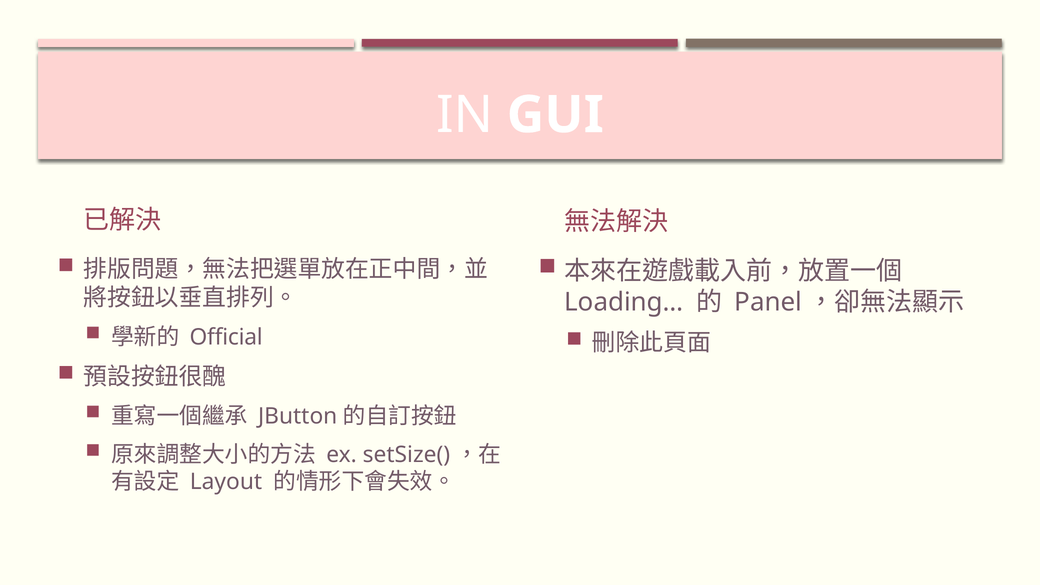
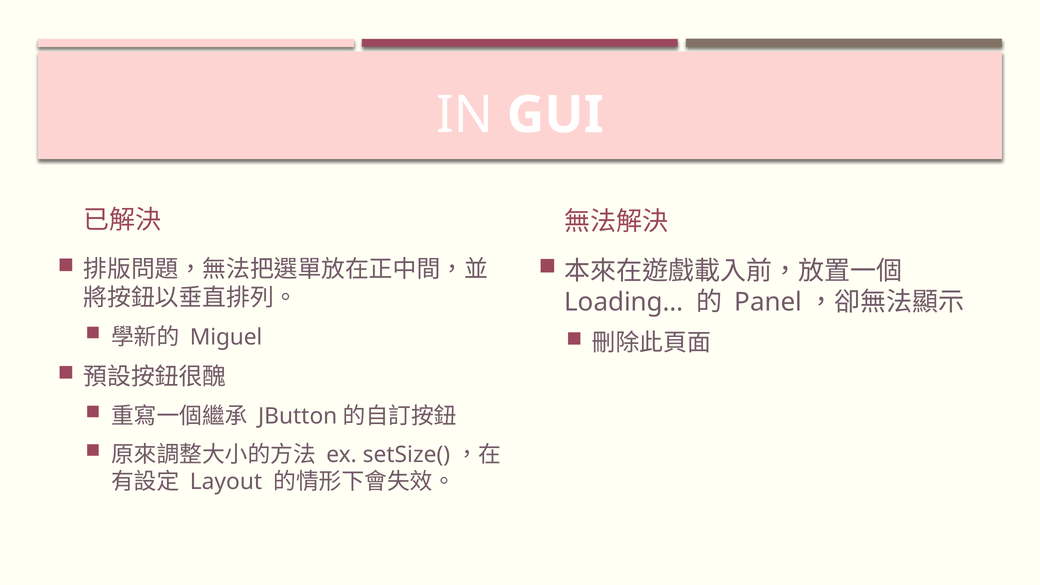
Official: Official -> Miguel
